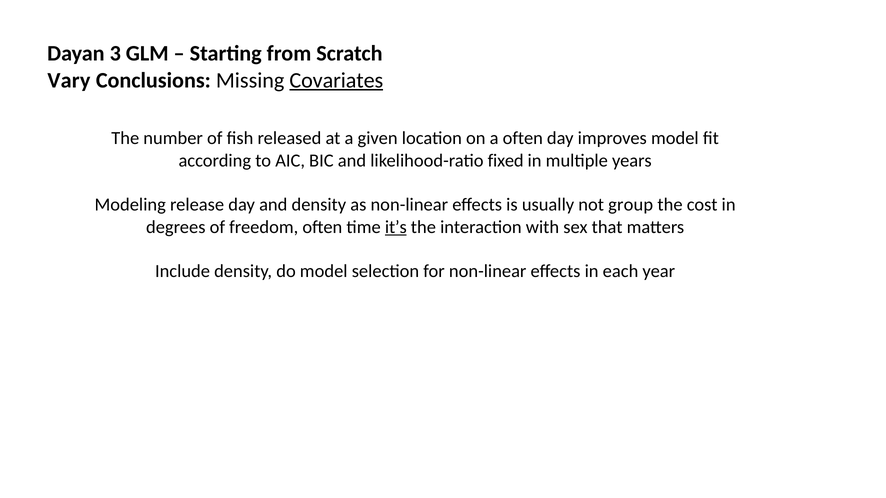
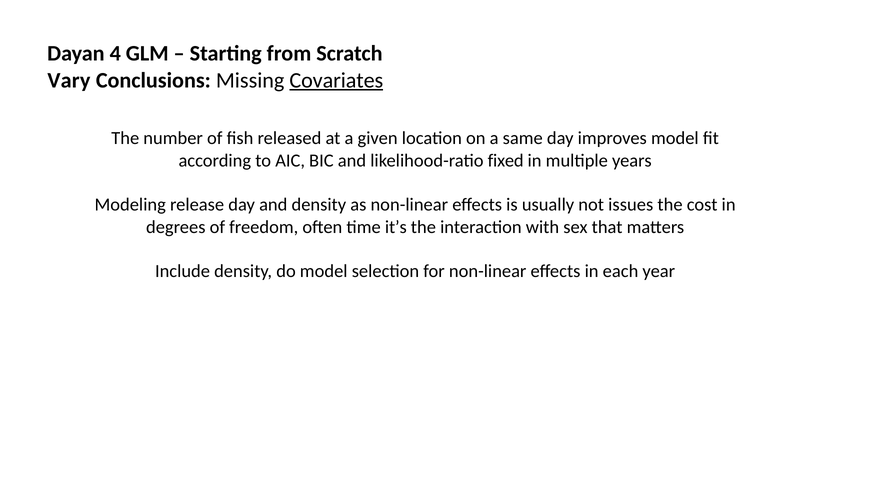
3: 3 -> 4
a often: often -> same
group: group -> issues
it’s underline: present -> none
